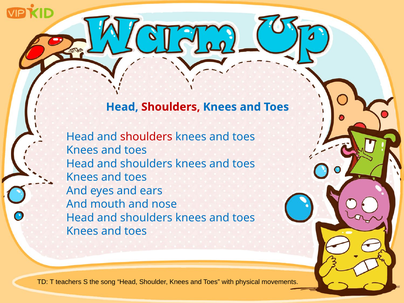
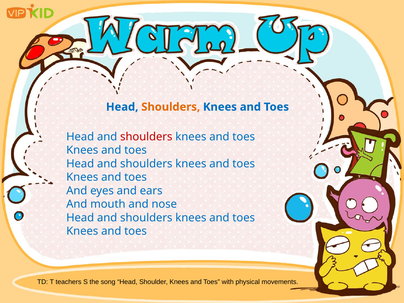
Shoulders at (171, 107) colour: red -> orange
